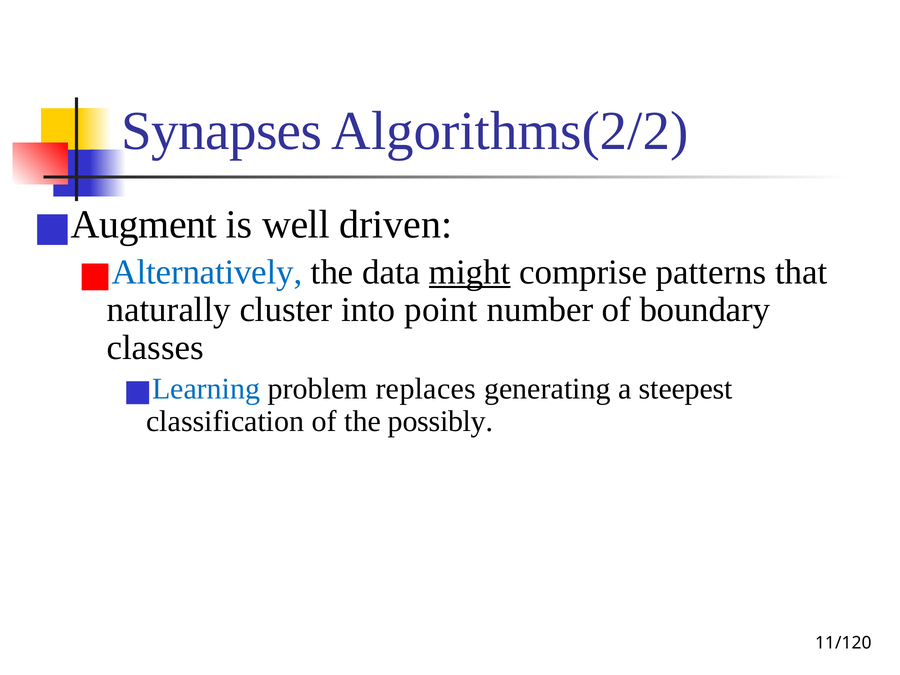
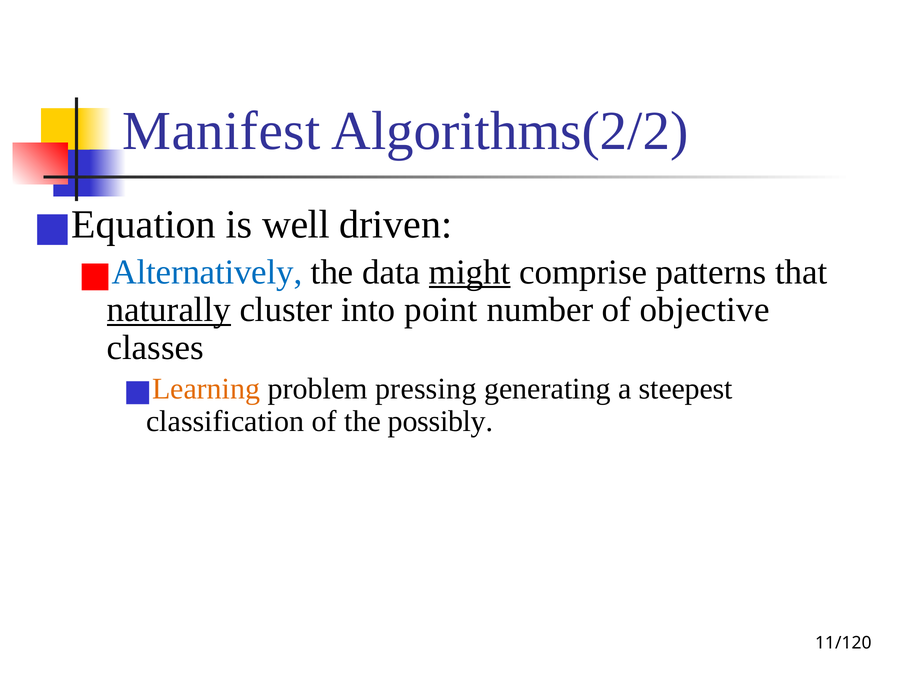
Synapses: Synapses -> Manifest
Augment: Augment -> Equation
naturally underline: none -> present
boundary: boundary -> objective
Learning colour: blue -> orange
replaces: replaces -> pressing
